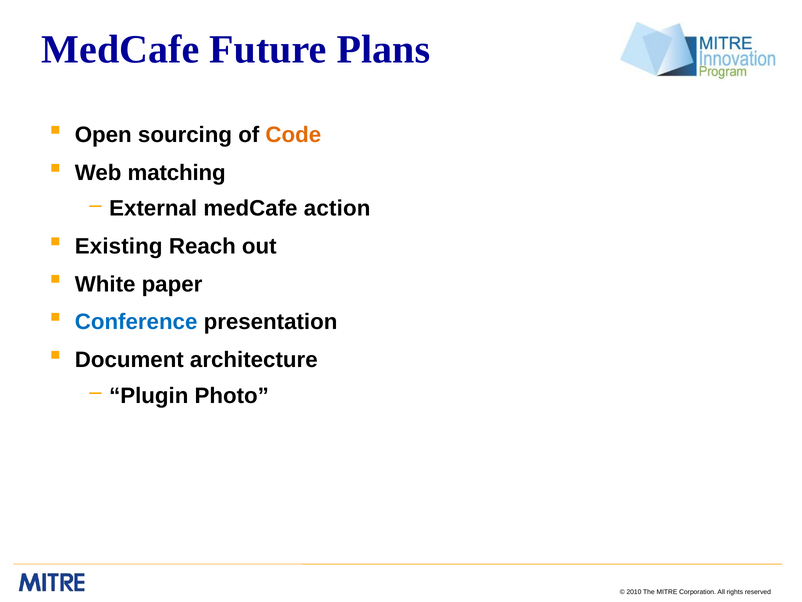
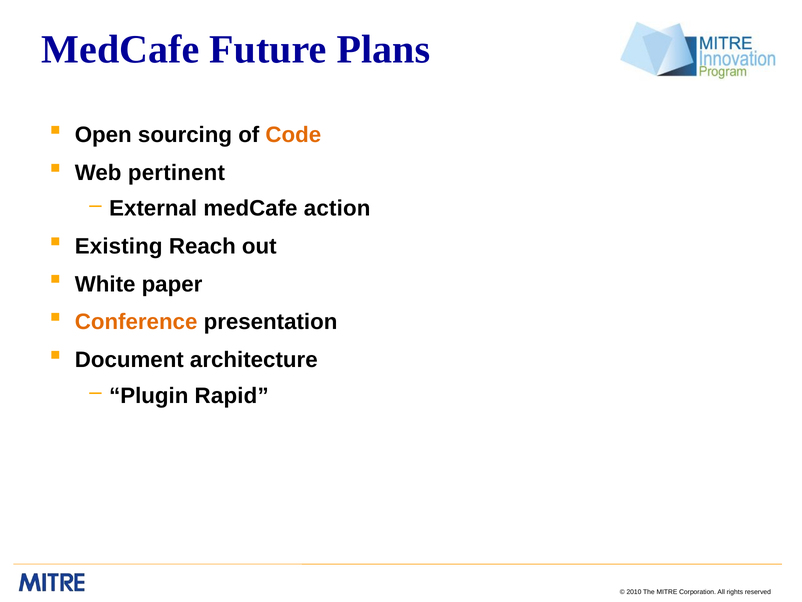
matching: matching -> pertinent
Conference colour: blue -> orange
Photo: Photo -> Rapid
